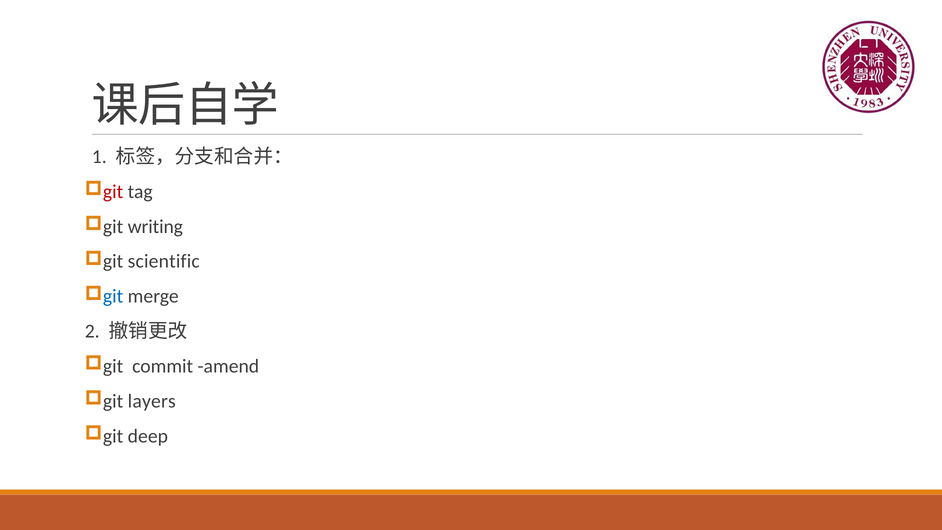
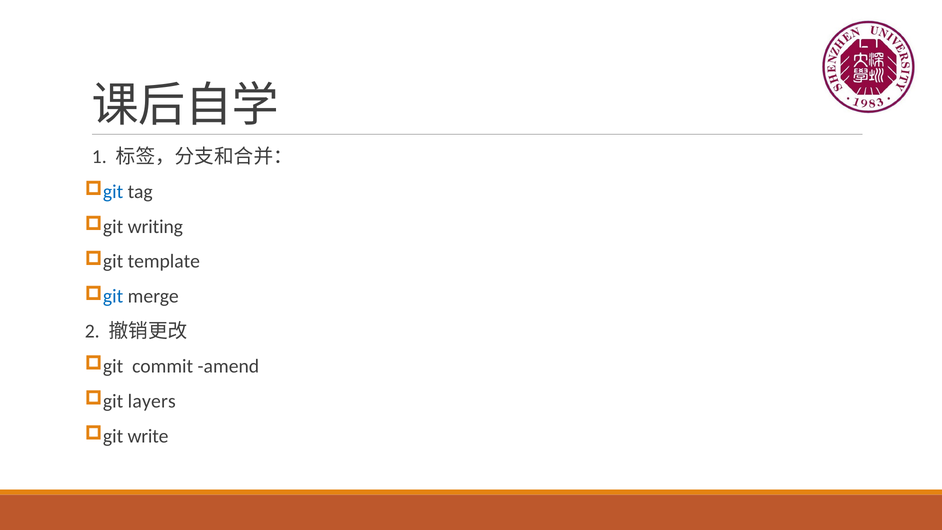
git at (113, 192) colour: red -> blue
scientific: scientific -> template
deep: deep -> write
